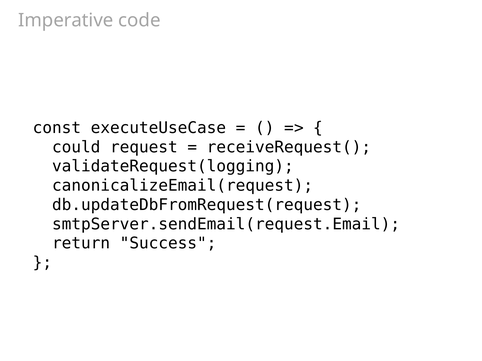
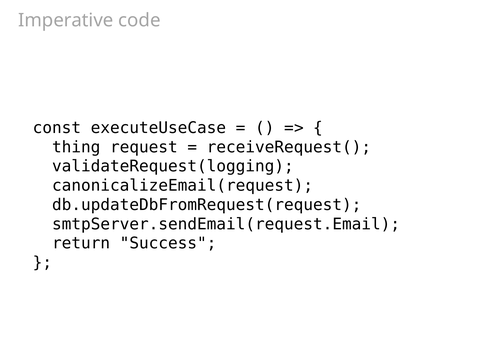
could: could -> thing
